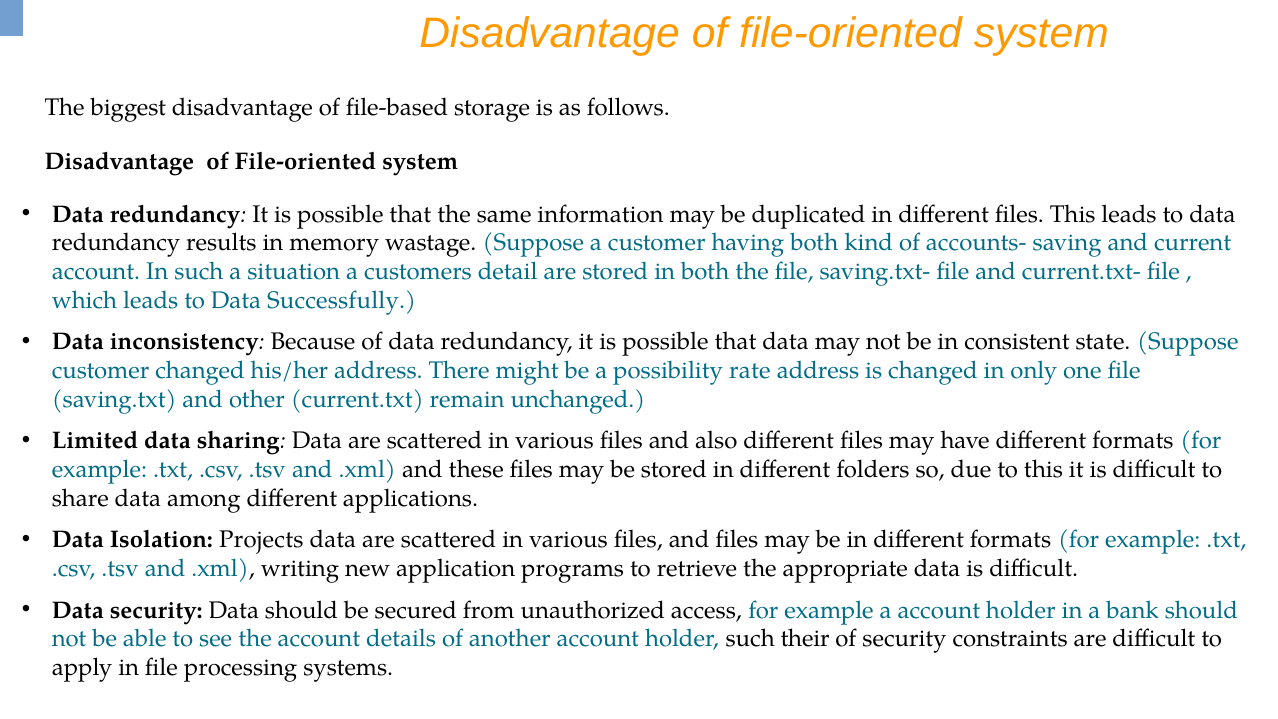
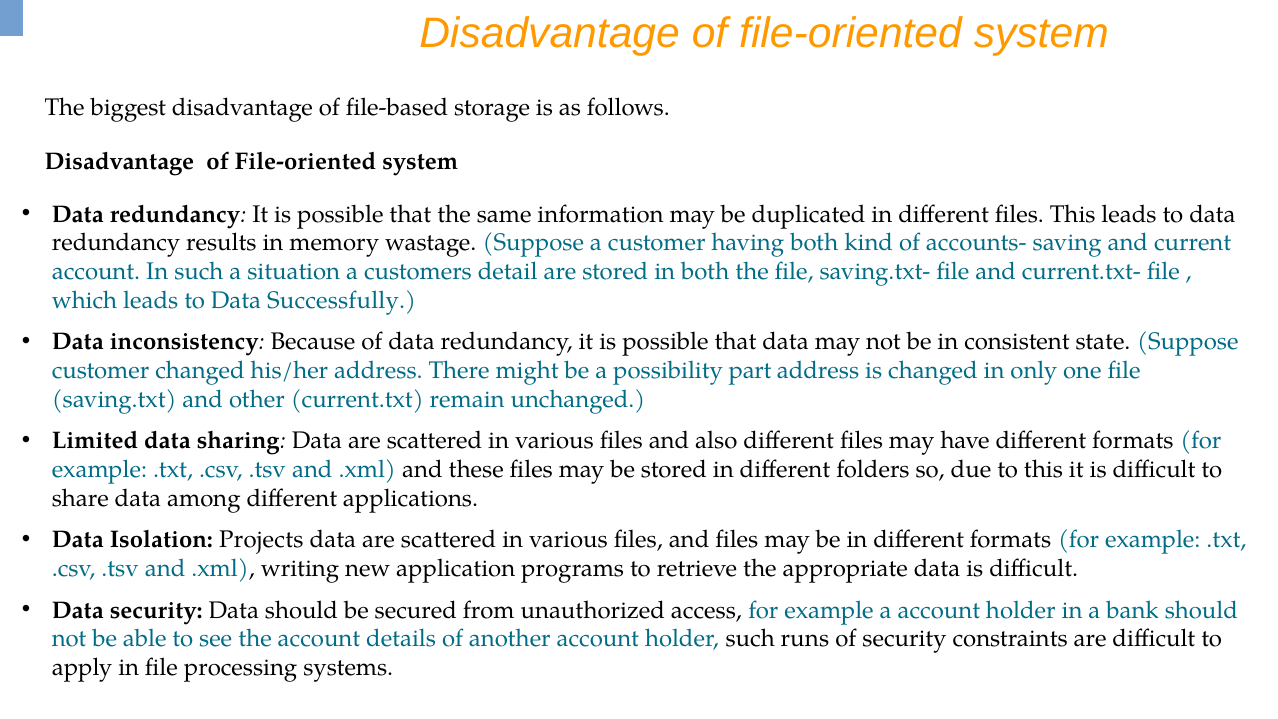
rate: rate -> part
their: their -> runs
